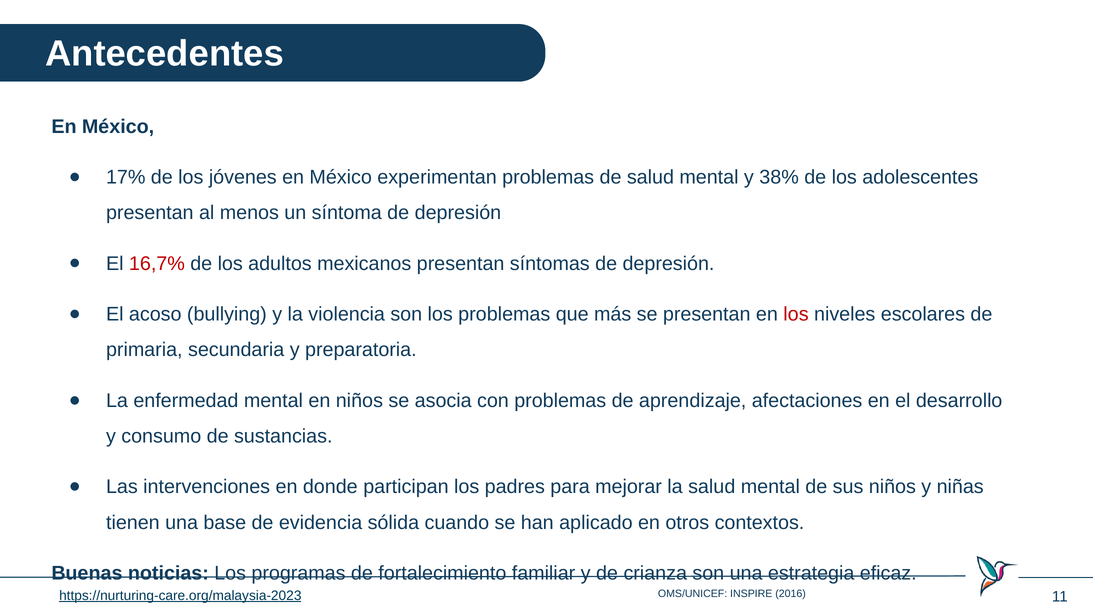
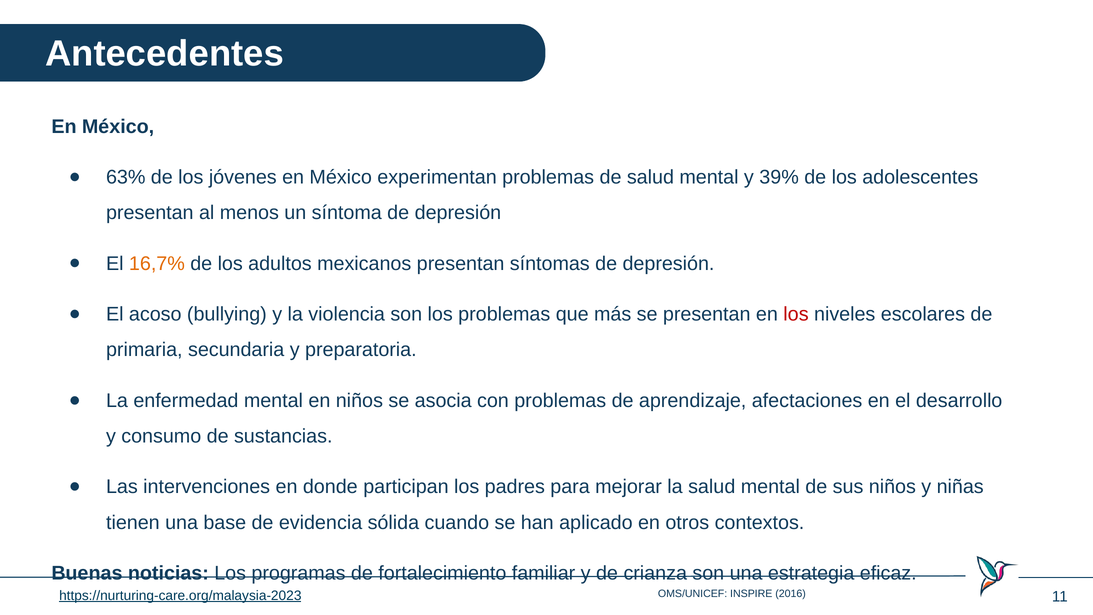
17%: 17% -> 63%
38%: 38% -> 39%
16,7% colour: red -> orange
